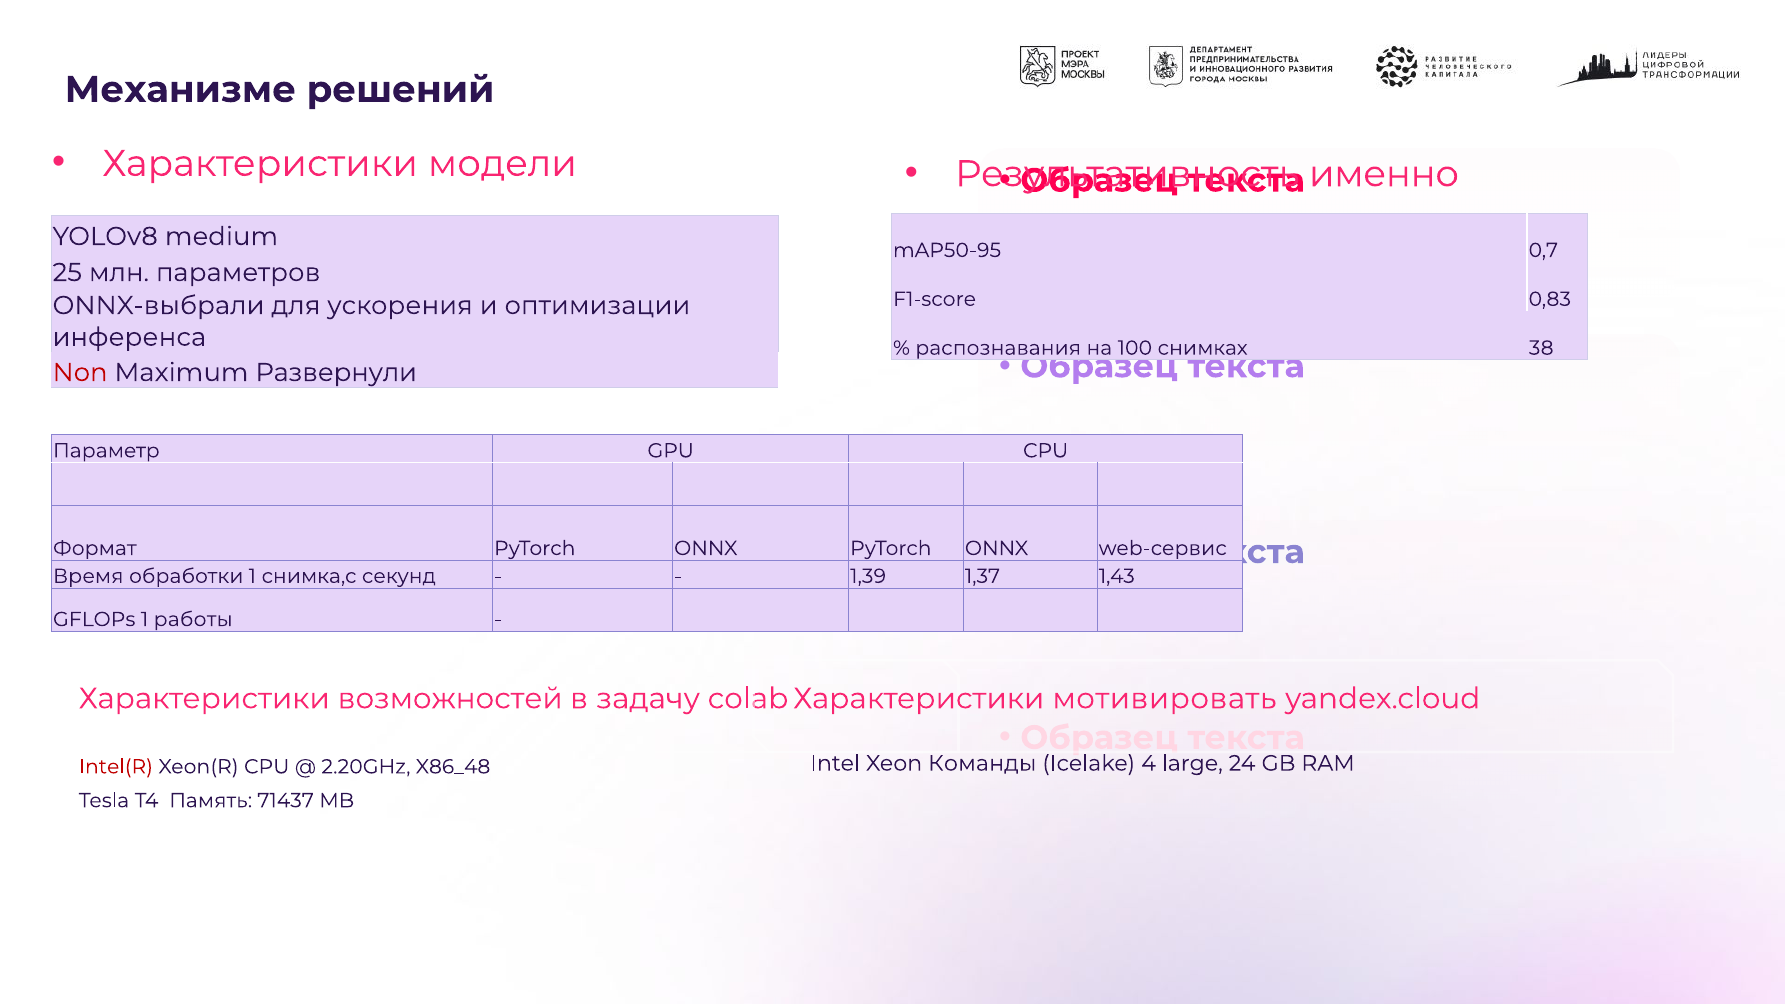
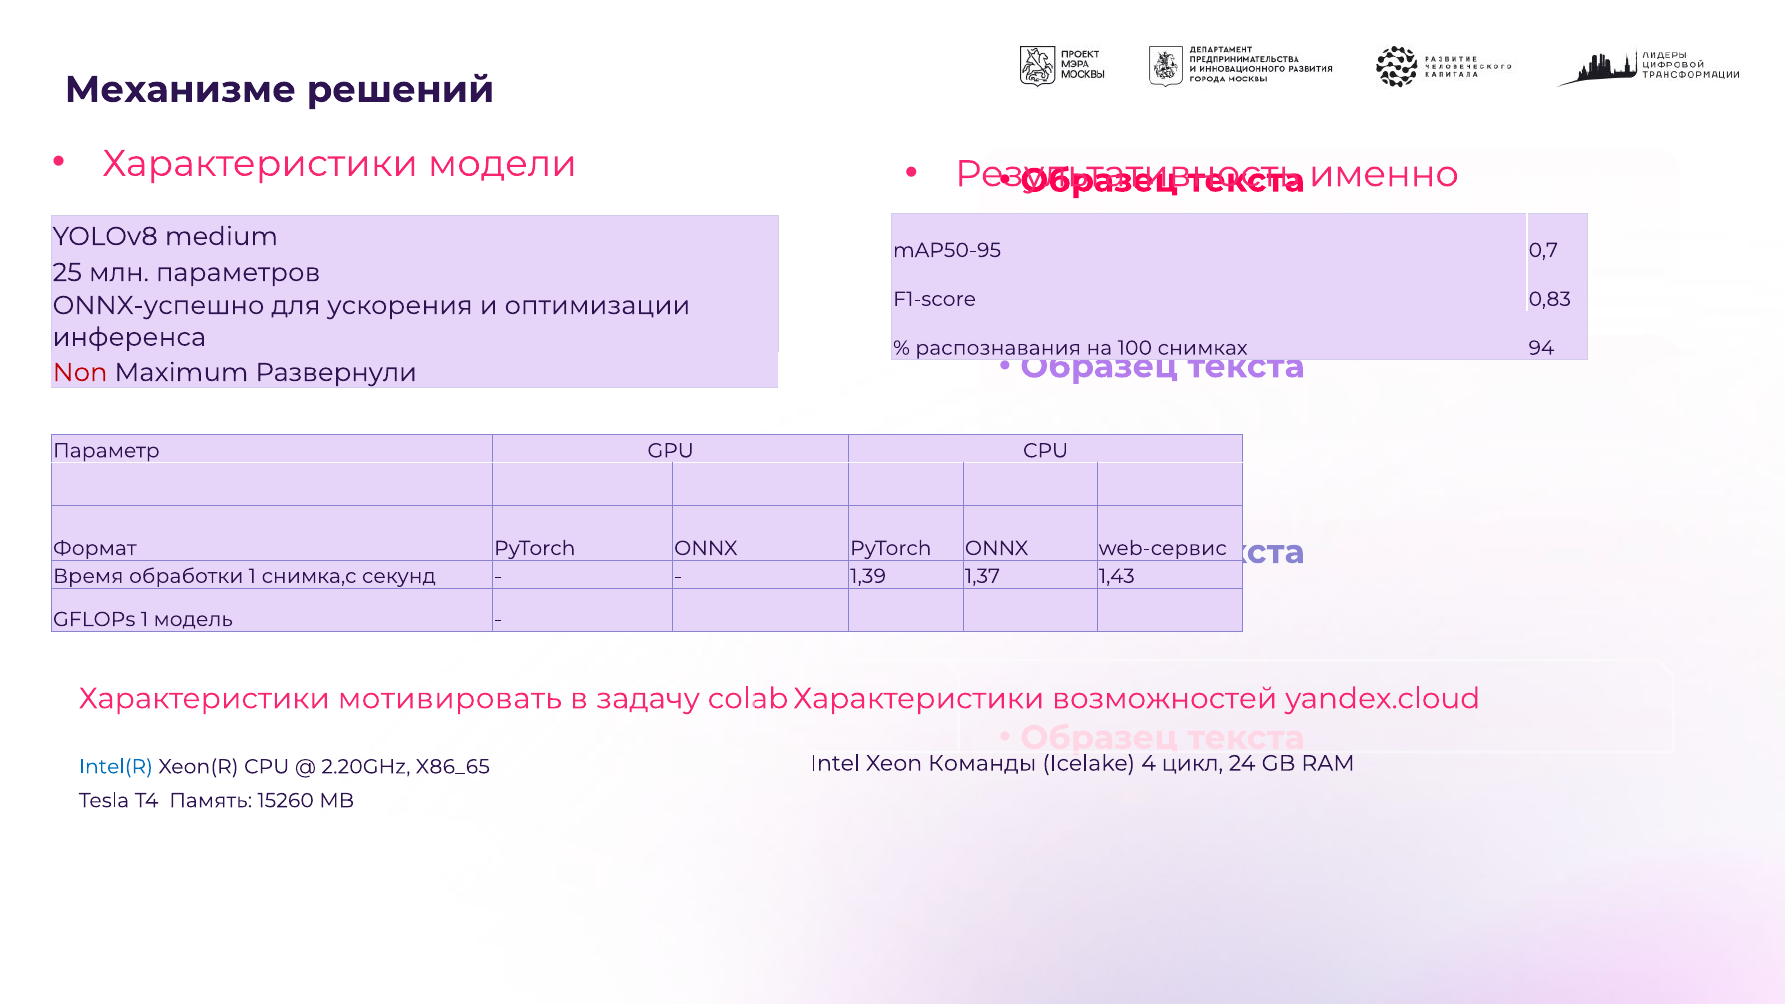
ONNX-выбрали: ONNX-выбрали -> ONNX-успешно
38: 38 -> 94
работы: работы -> модель
возможностей: возможностей -> мотивировать
мотивировать: мотивировать -> возможностей
large: large -> цикл
Intel(R colour: red -> blue
X86_48: X86_48 -> X86_65
71437: 71437 -> 15260
